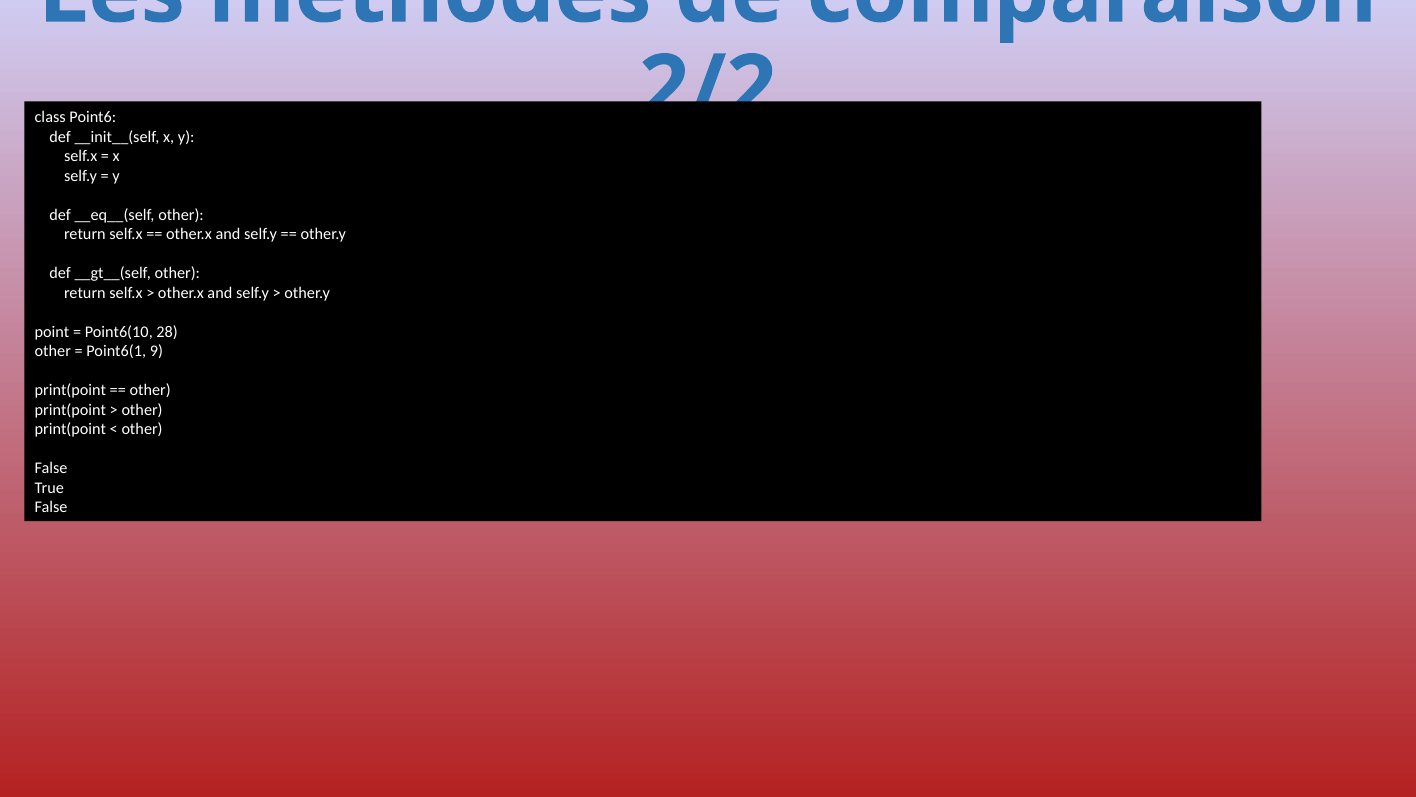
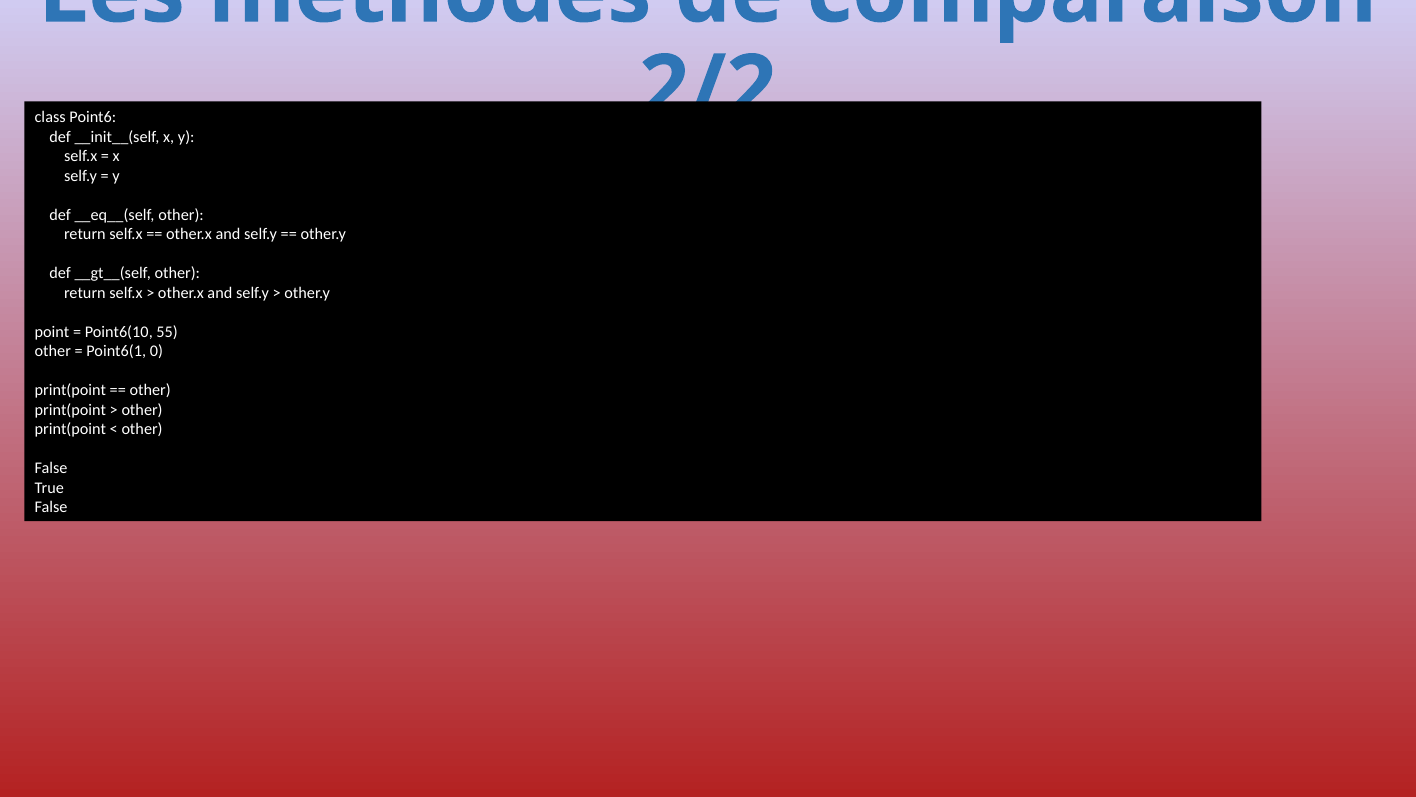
28: 28 -> 55
9: 9 -> 0
